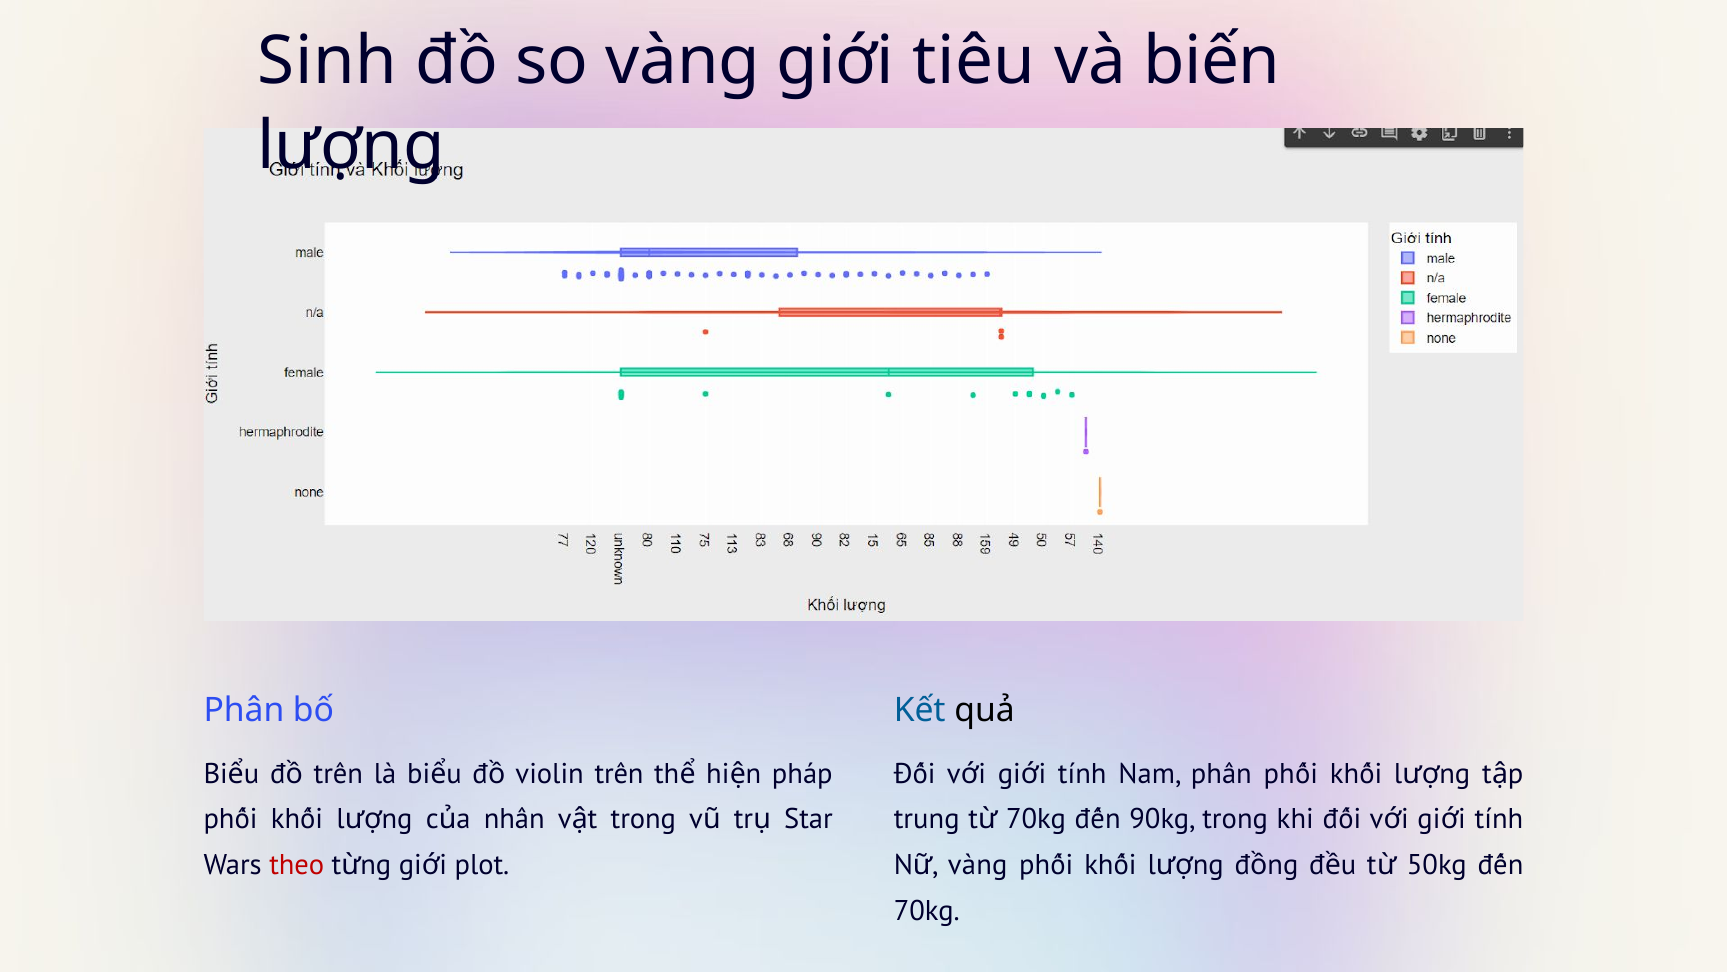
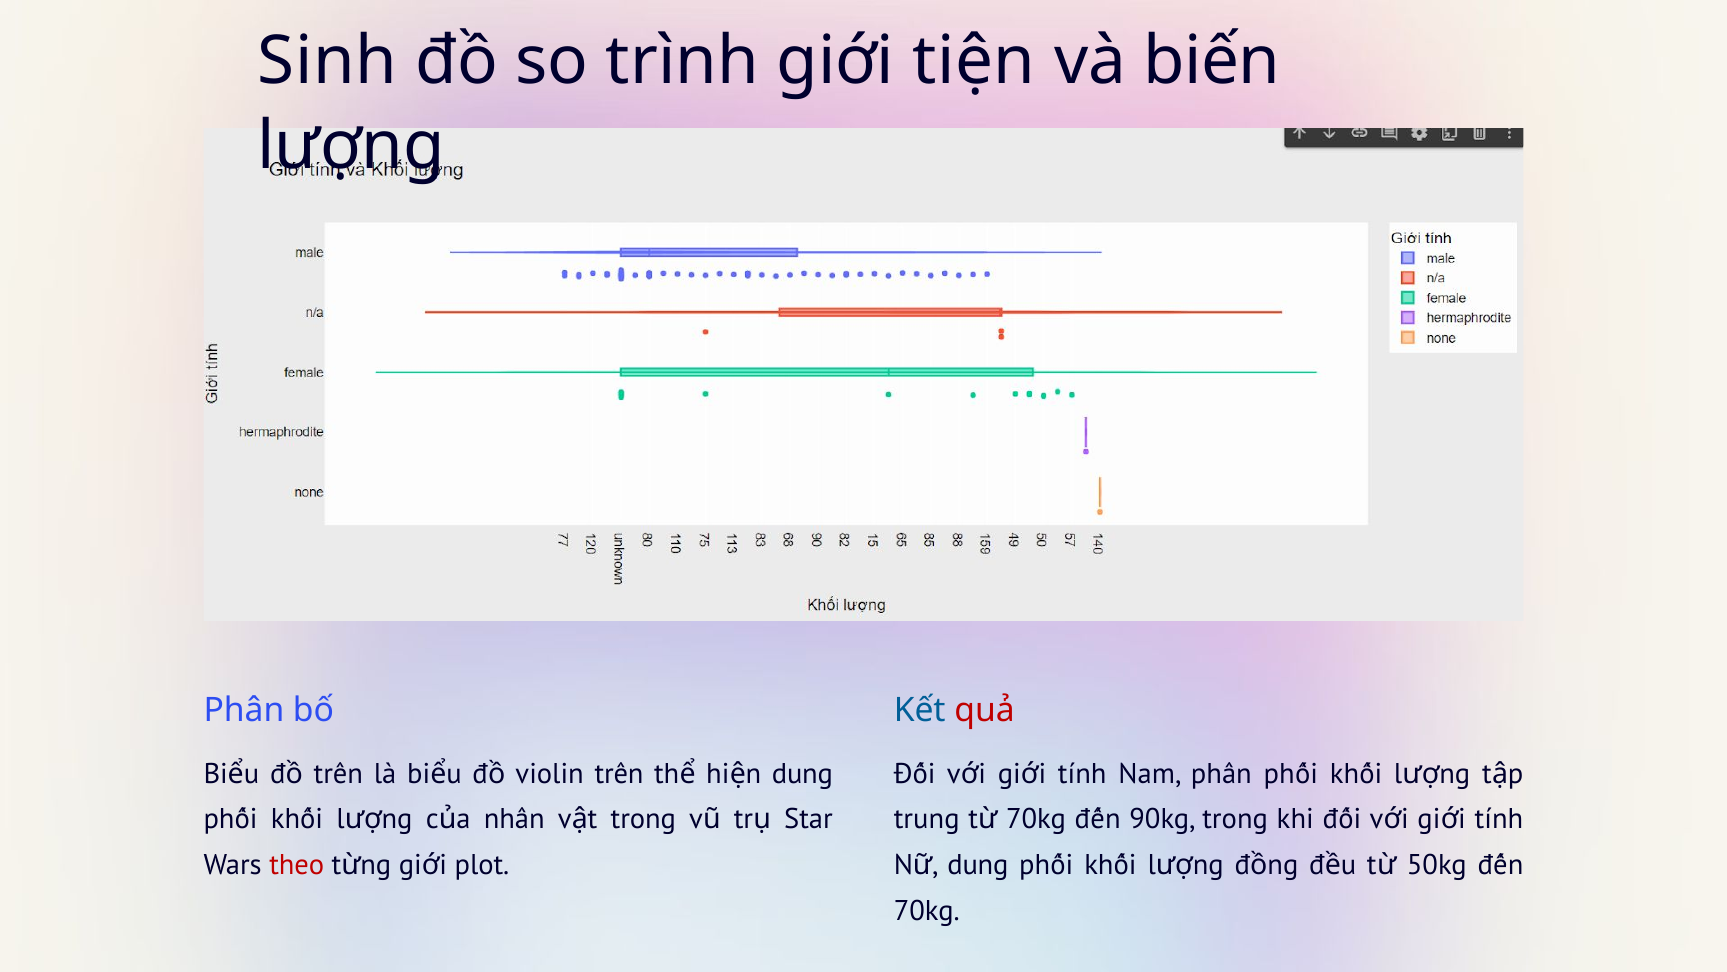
so vàng: vàng -> trình
tiêu: tiêu -> tiện
quả colour: black -> red
pháp at (802, 773): pháp -> dung
vàng at (978, 865): vàng -> dung
